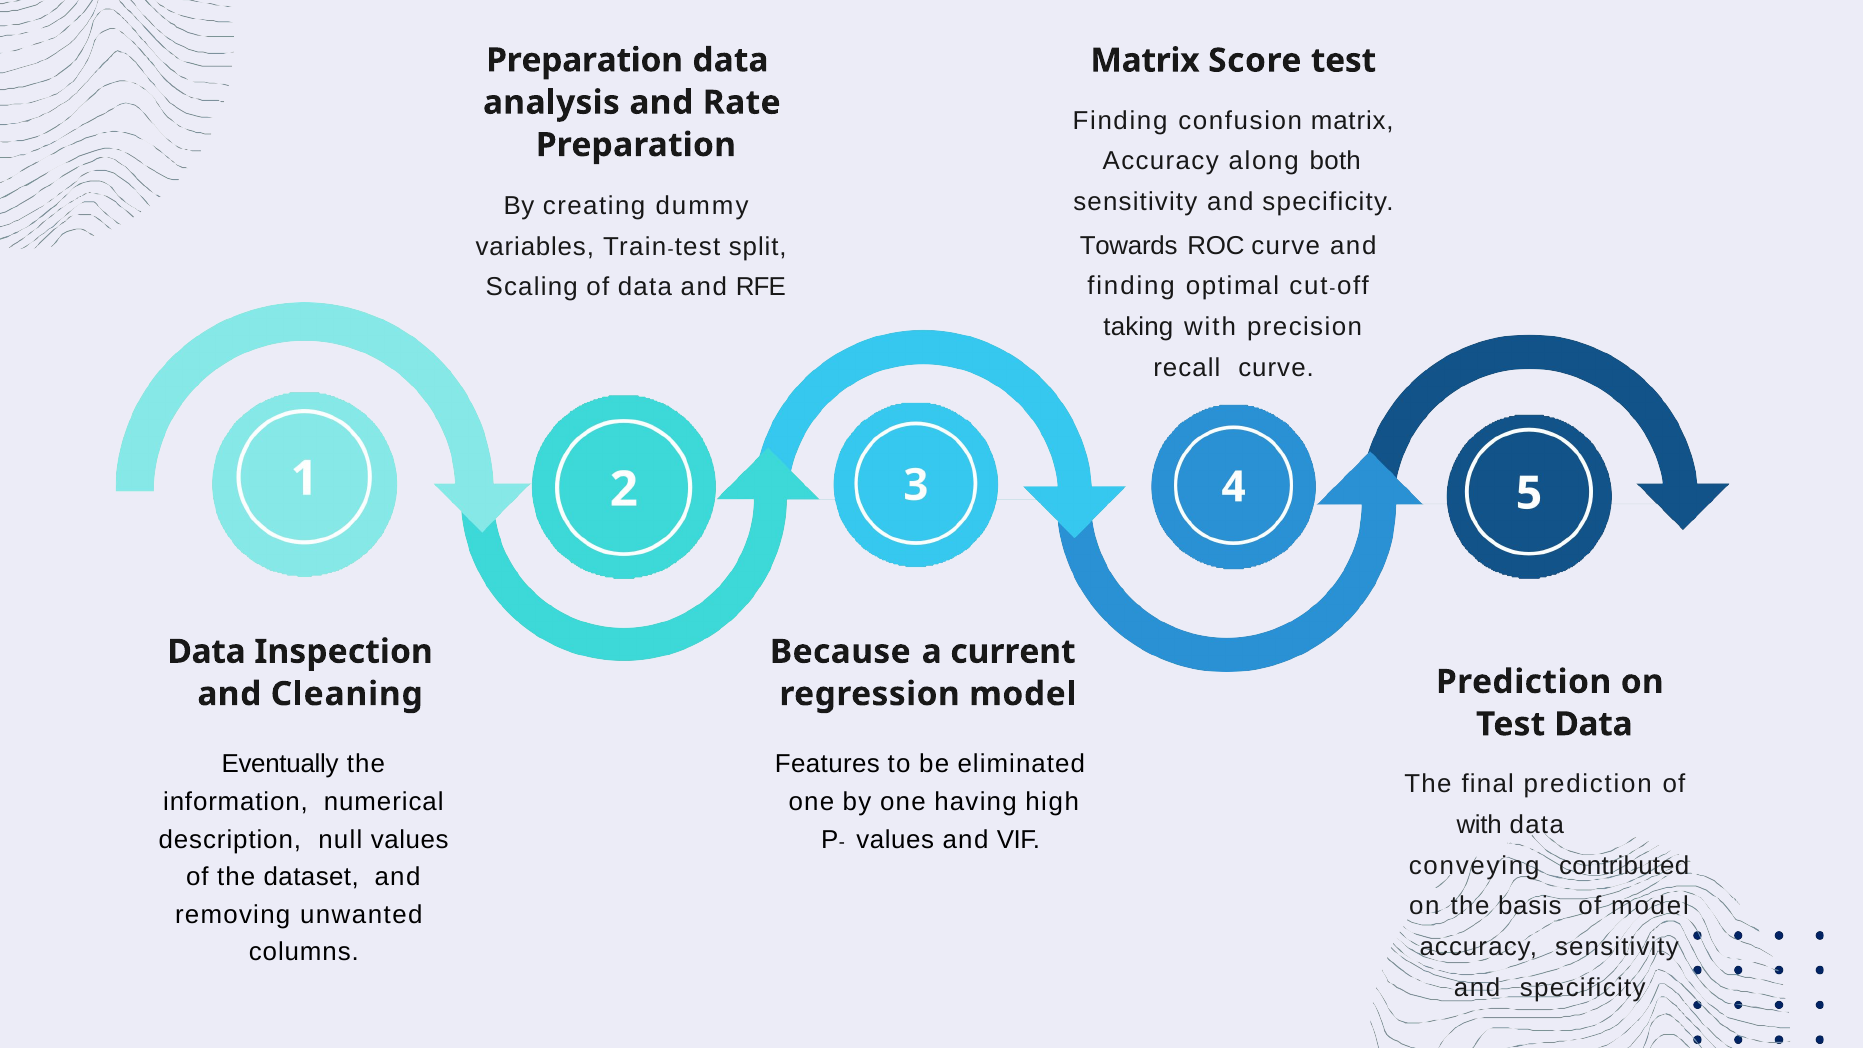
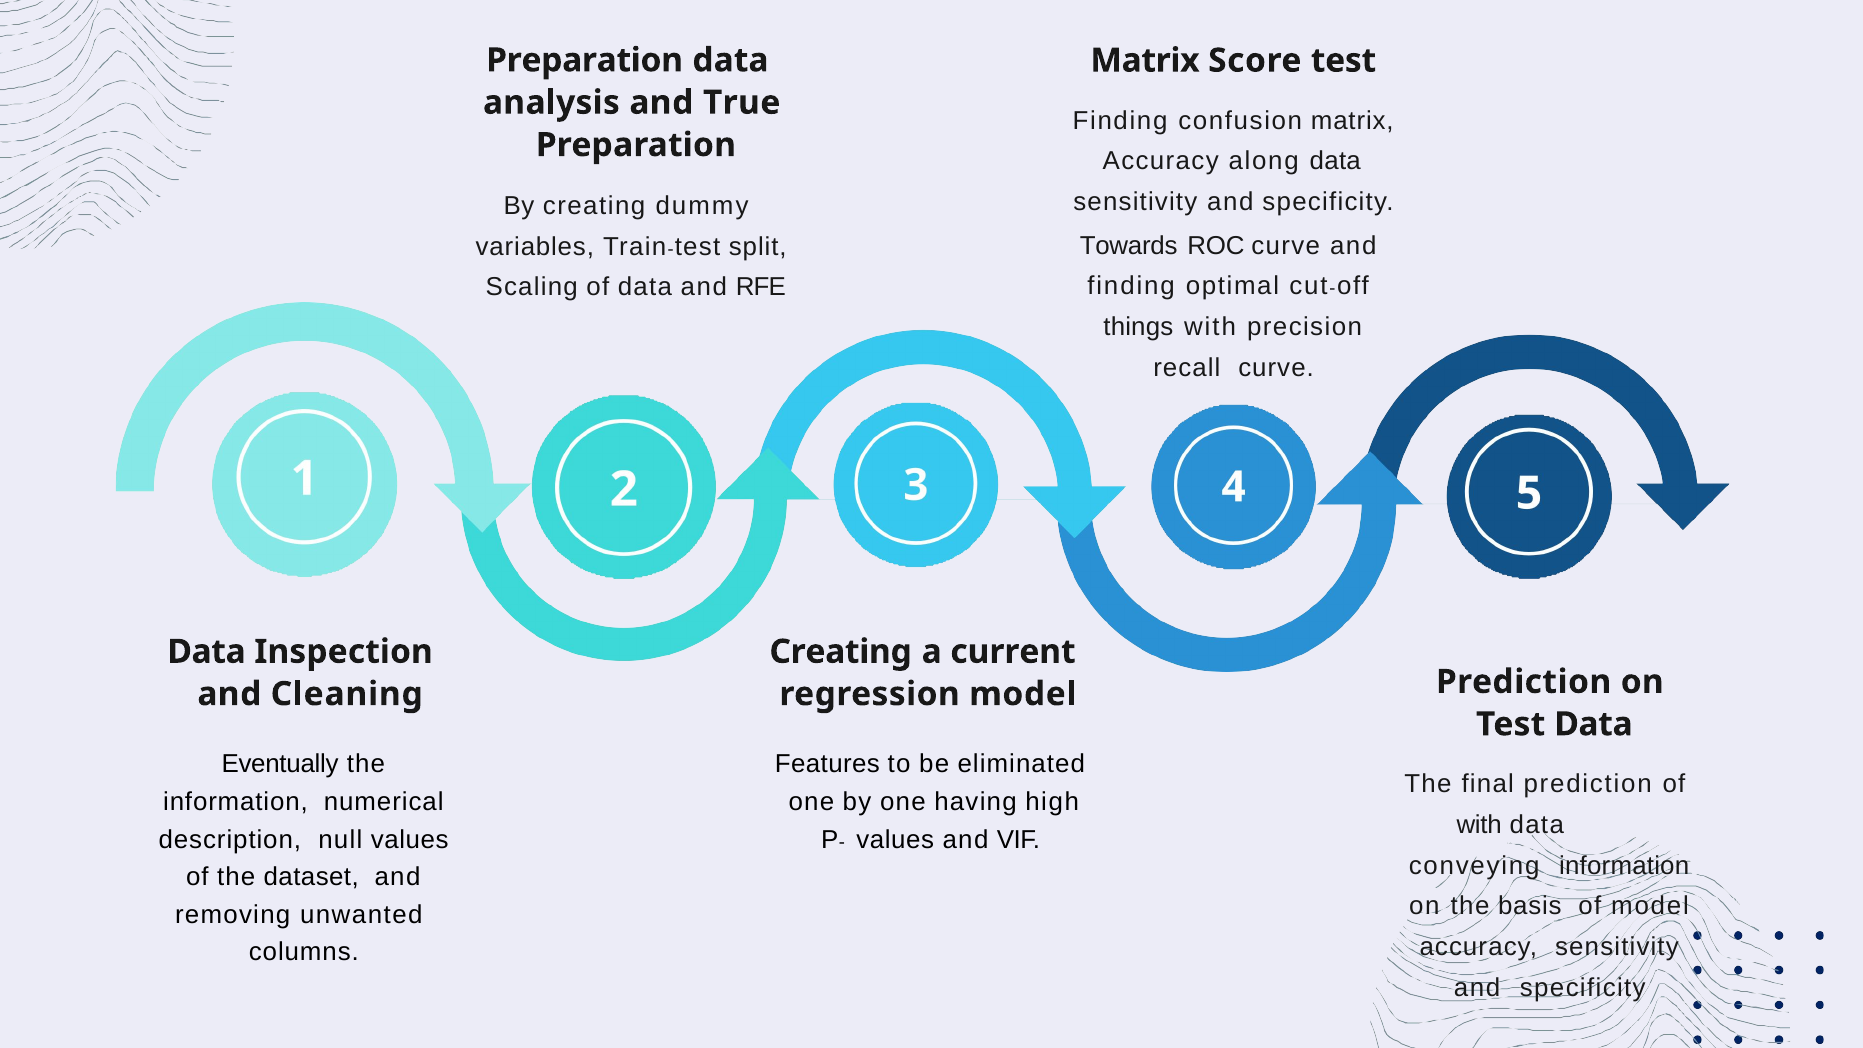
Rate: Rate -> True
along both: both -> data
taking: taking -> things
Because at (840, 652): Because -> Creating
conveying contributed: contributed -> information
